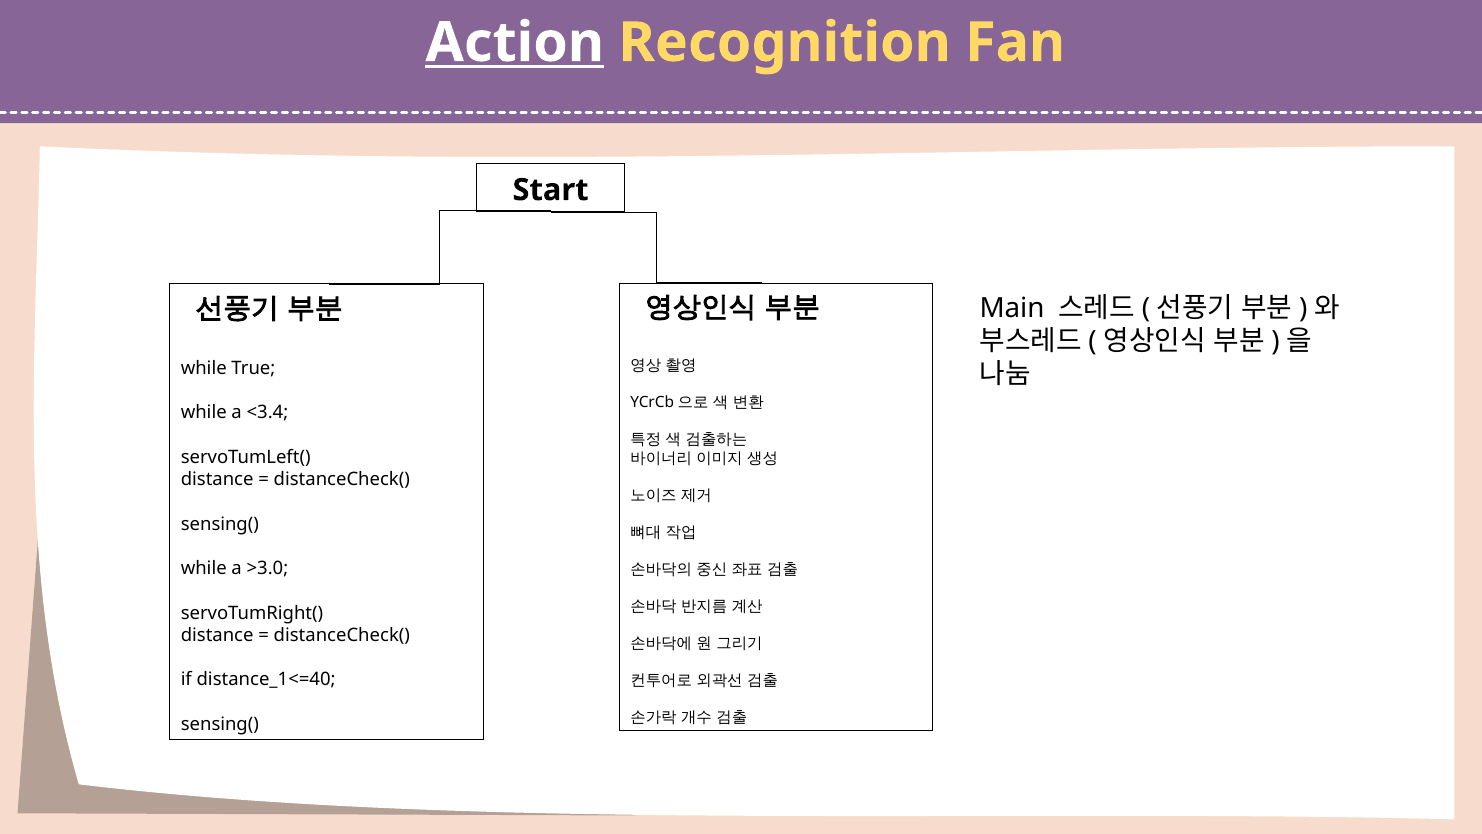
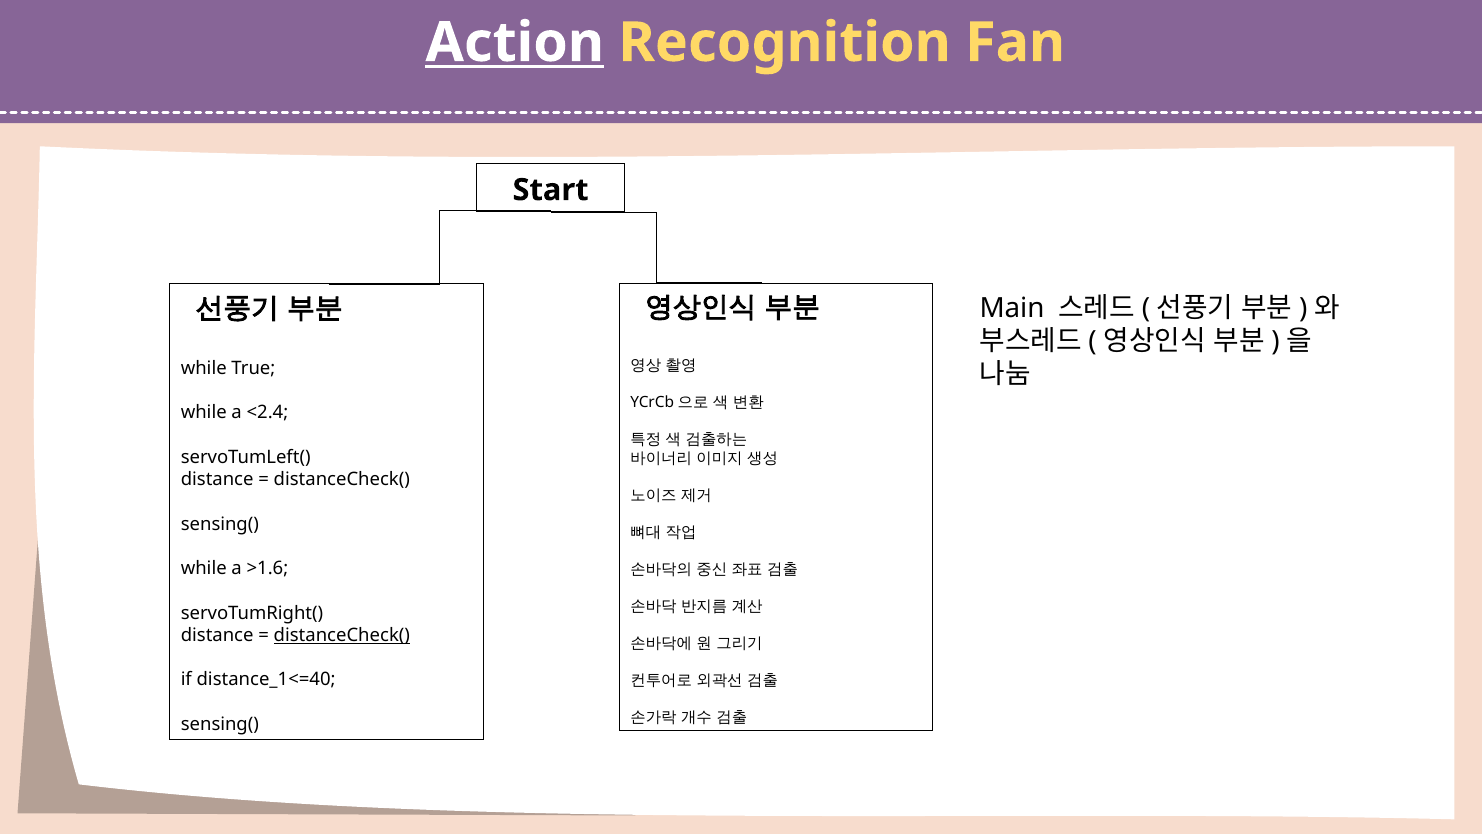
<3.4: <3.4 -> <2.4
>3.0: >3.0 -> >1.6
distanceCheck( at (342, 635) underline: none -> present
